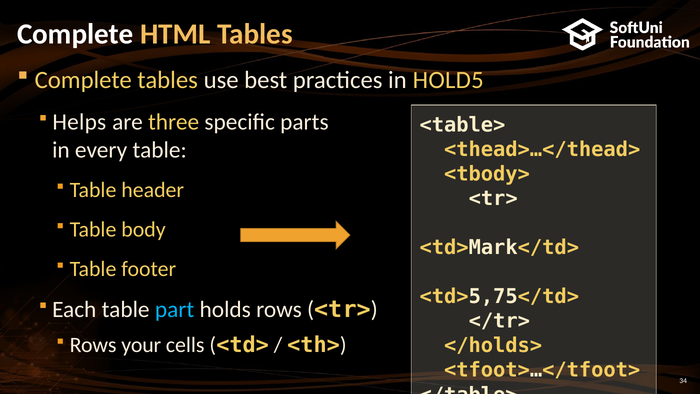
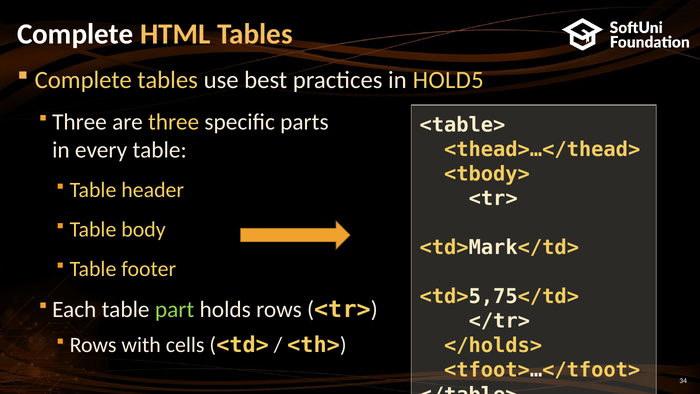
Helps at (79, 122): Helps -> Three
part colour: light blue -> light green
your: your -> with
